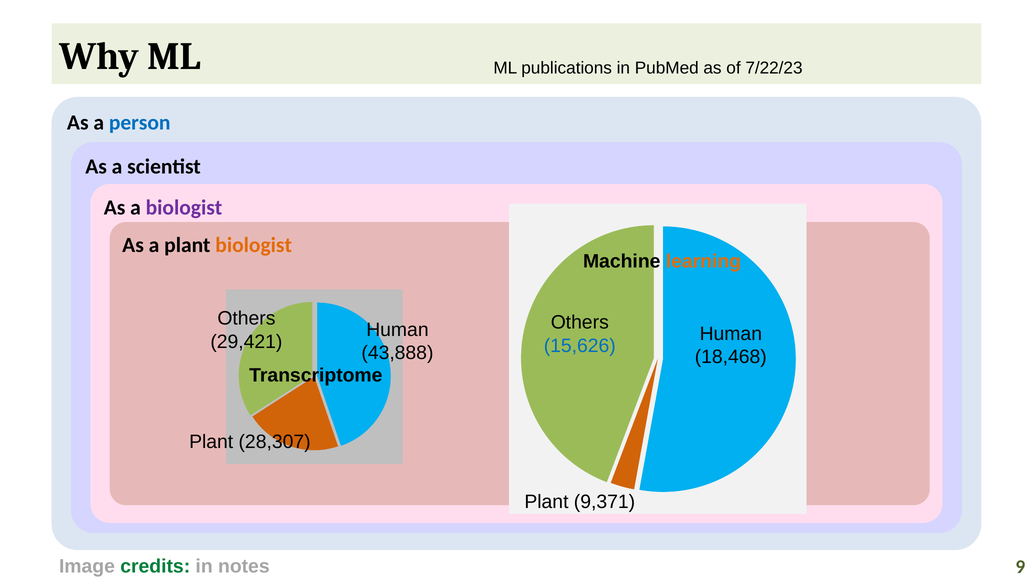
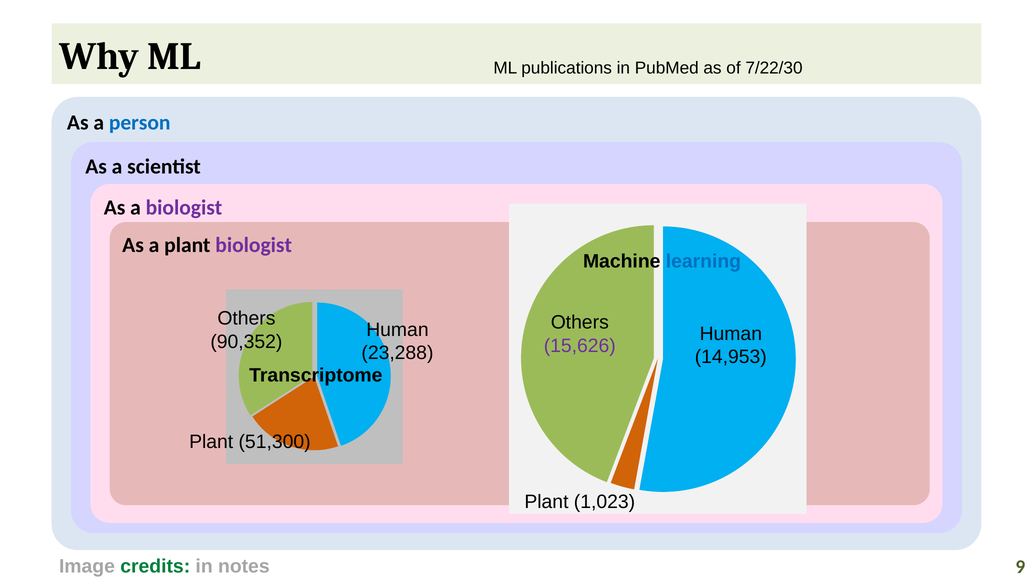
7/22/23: 7/22/23 -> 7/22/30
biologist at (254, 245) colour: orange -> purple
learning colour: orange -> blue
29,421: 29,421 -> 90,352
15,626 colour: blue -> purple
43,888: 43,888 -> 23,288
18,468: 18,468 -> 14,953
28,307: 28,307 -> 51,300
9,371: 9,371 -> 1,023
